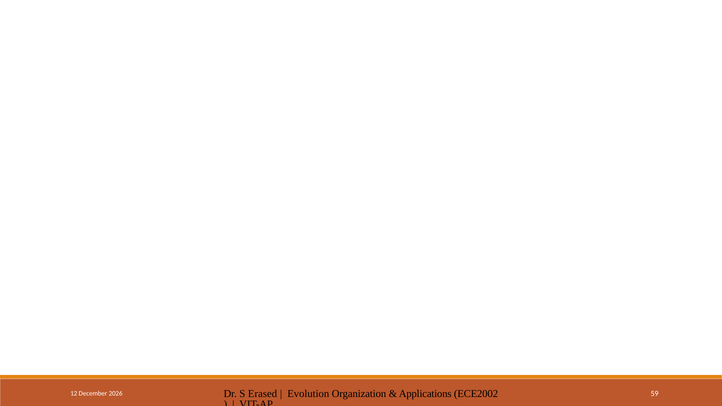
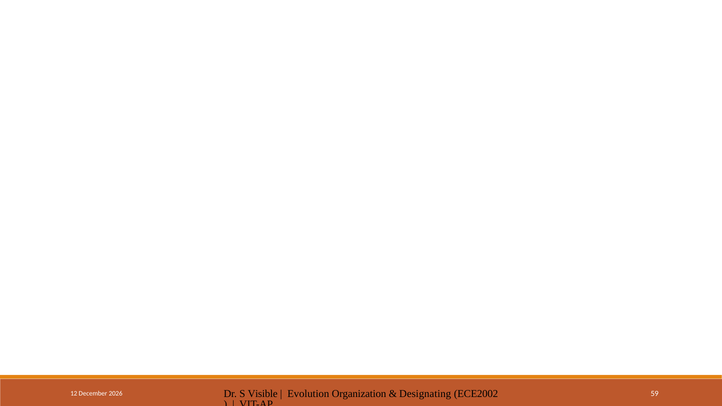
Erased: Erased -> Visible
Applications: Applications -> Designating
